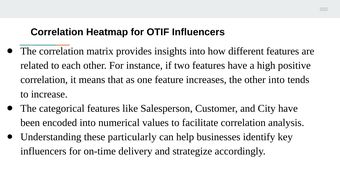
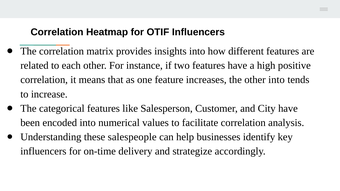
particularly: particularly -> salespeople
